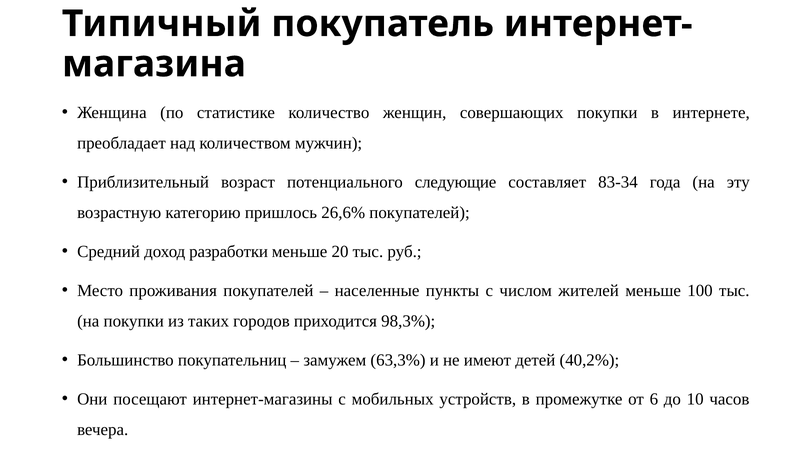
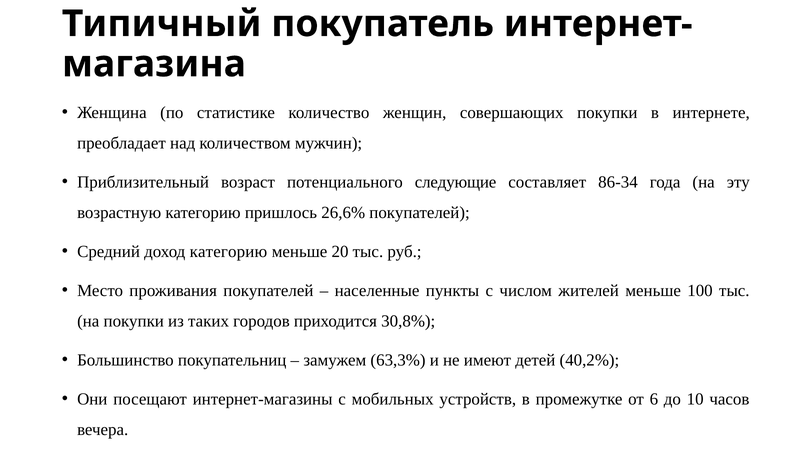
83-34: 83-34 -> 86-34
доход разработки: разработки -> категорию
98,3%: 98,3% -> 30,8%
